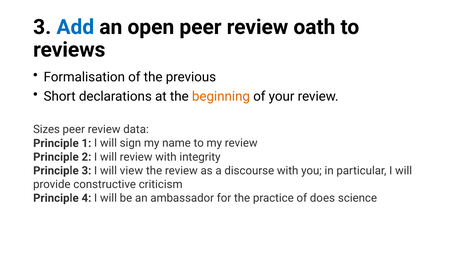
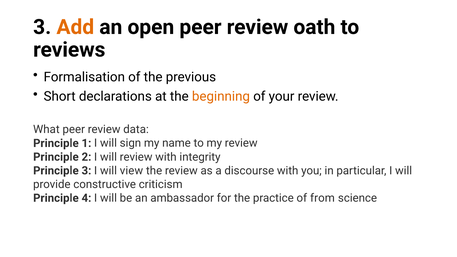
Add colour: blue -> orange
Sizes: Sizes -> What
does: does -> from
